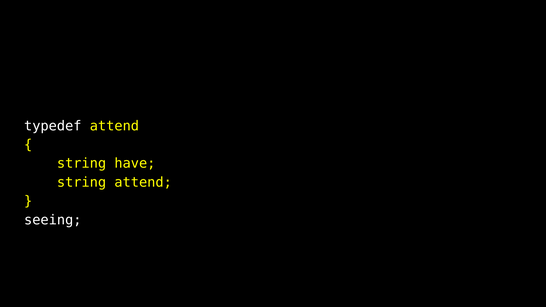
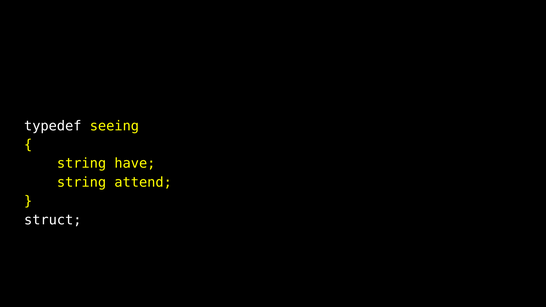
typedef attend: attend -> seeing
seeing: seeing -> struct
